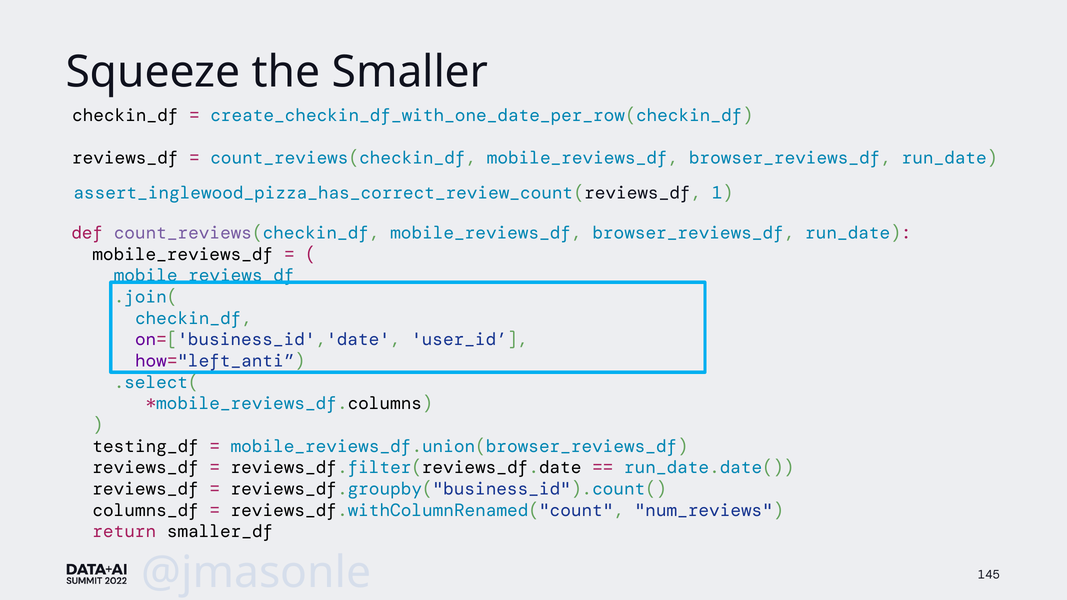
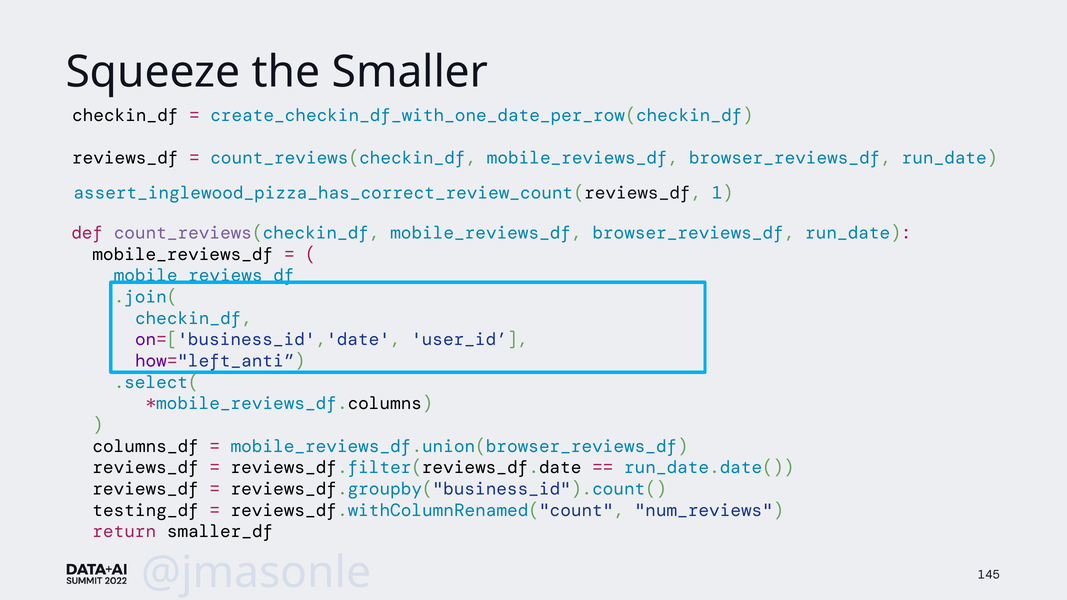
testing_df: testing_df -> columns_df
columns_df: columns_df -> testing_df
